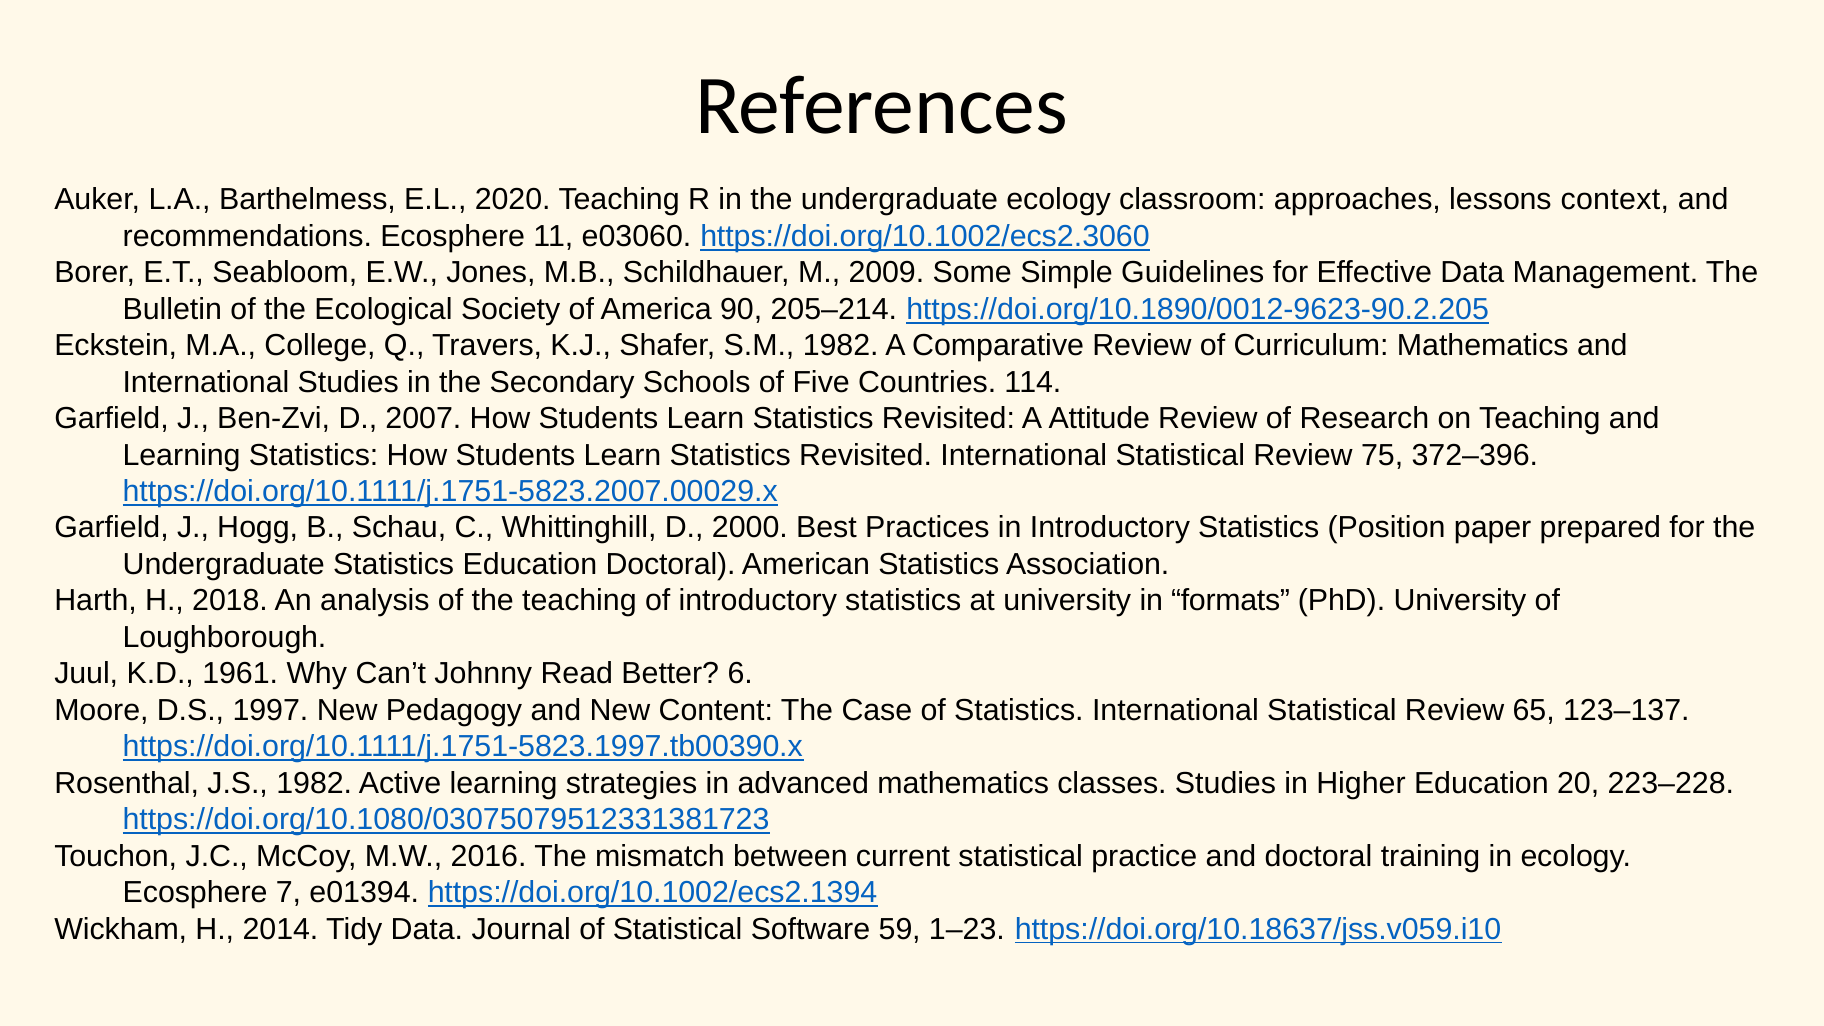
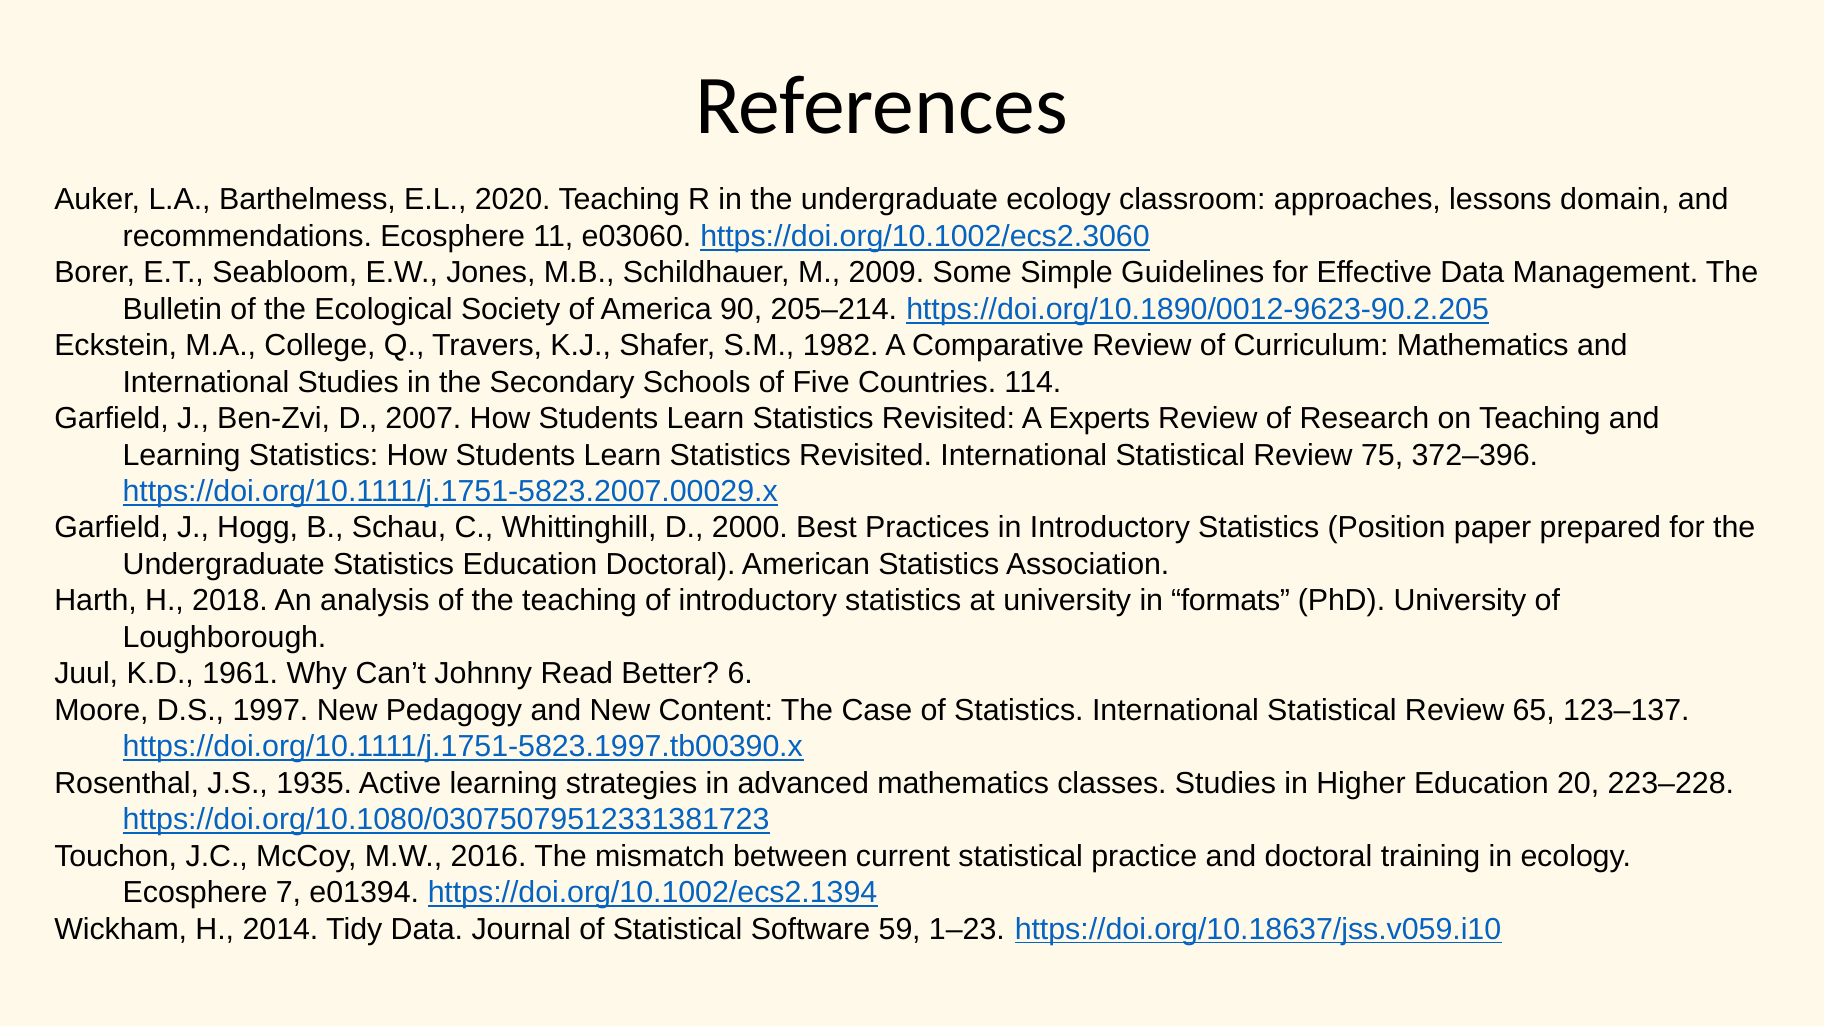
context: context -> domain
Attitude: Attitude -> Experts
J.S 1982: 1982 -> 1935
